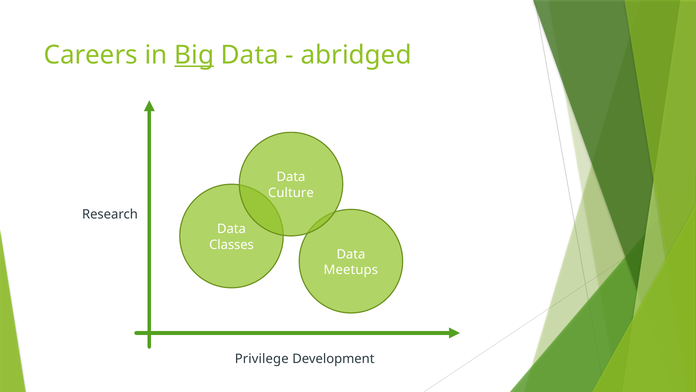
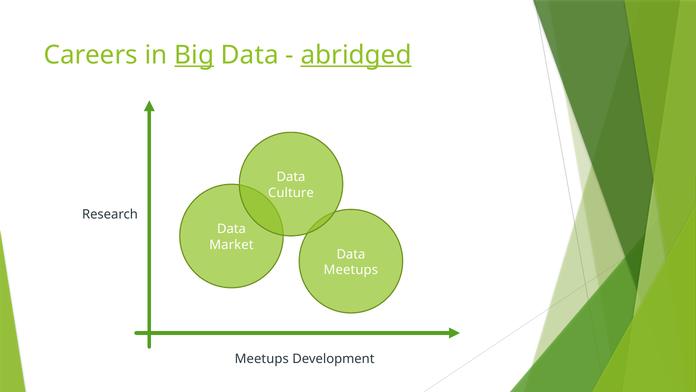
abridged underline: none -> present
Classes: Classes -> Market
Privilege at (262, 359): Privilege -> Meetups
